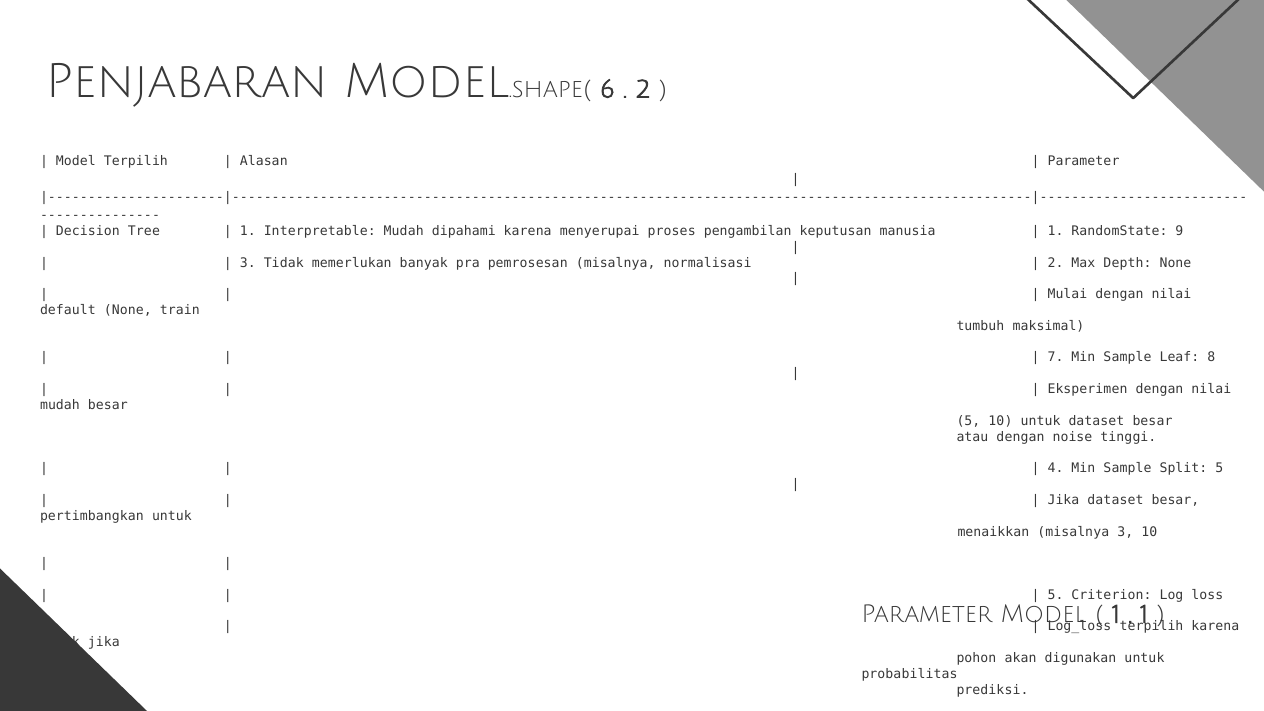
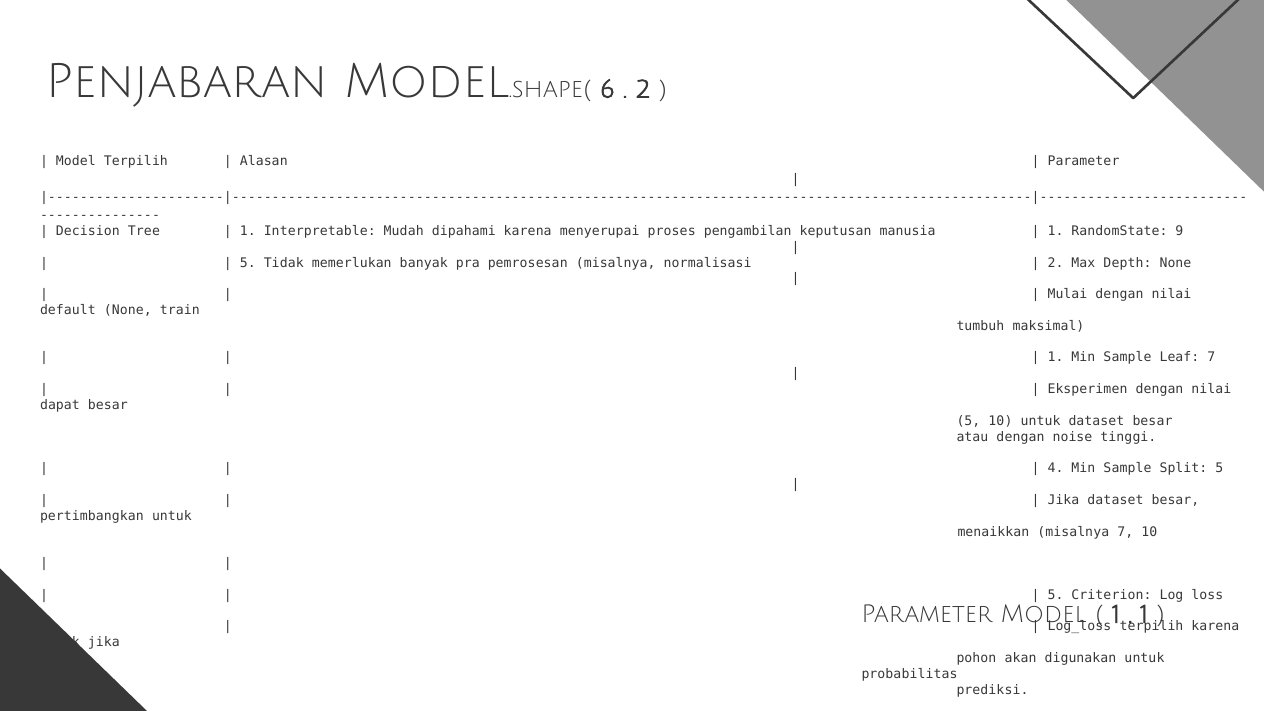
3 at (248, 263): 3 -> 5
7 at (1056, 358): 7 -> 1
Leaf 8: 8 -> 7
mudah at (60, 405): mudah -> dapat
misalnya 3: 3 -> 7
